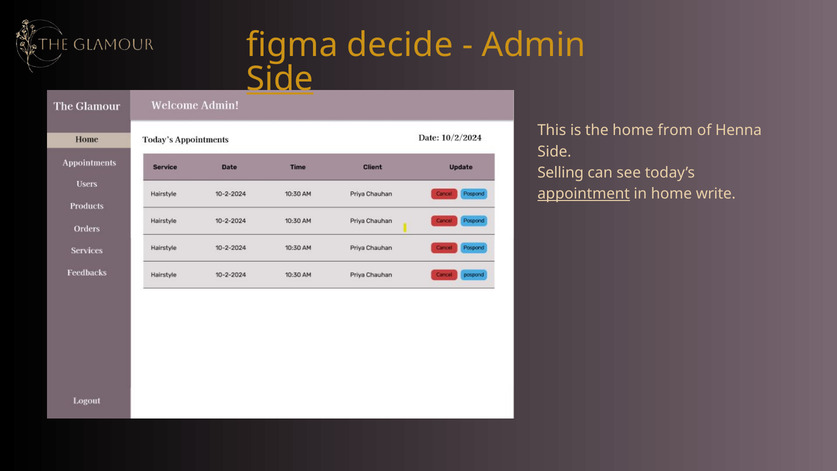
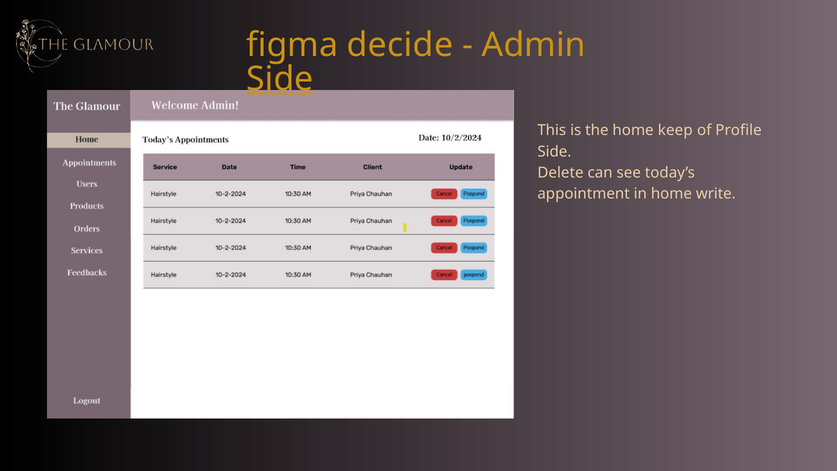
from: from -> keep
Henna: Henna -> Profile
Selling: Selling -> Delete
appointment underline: present -> none
